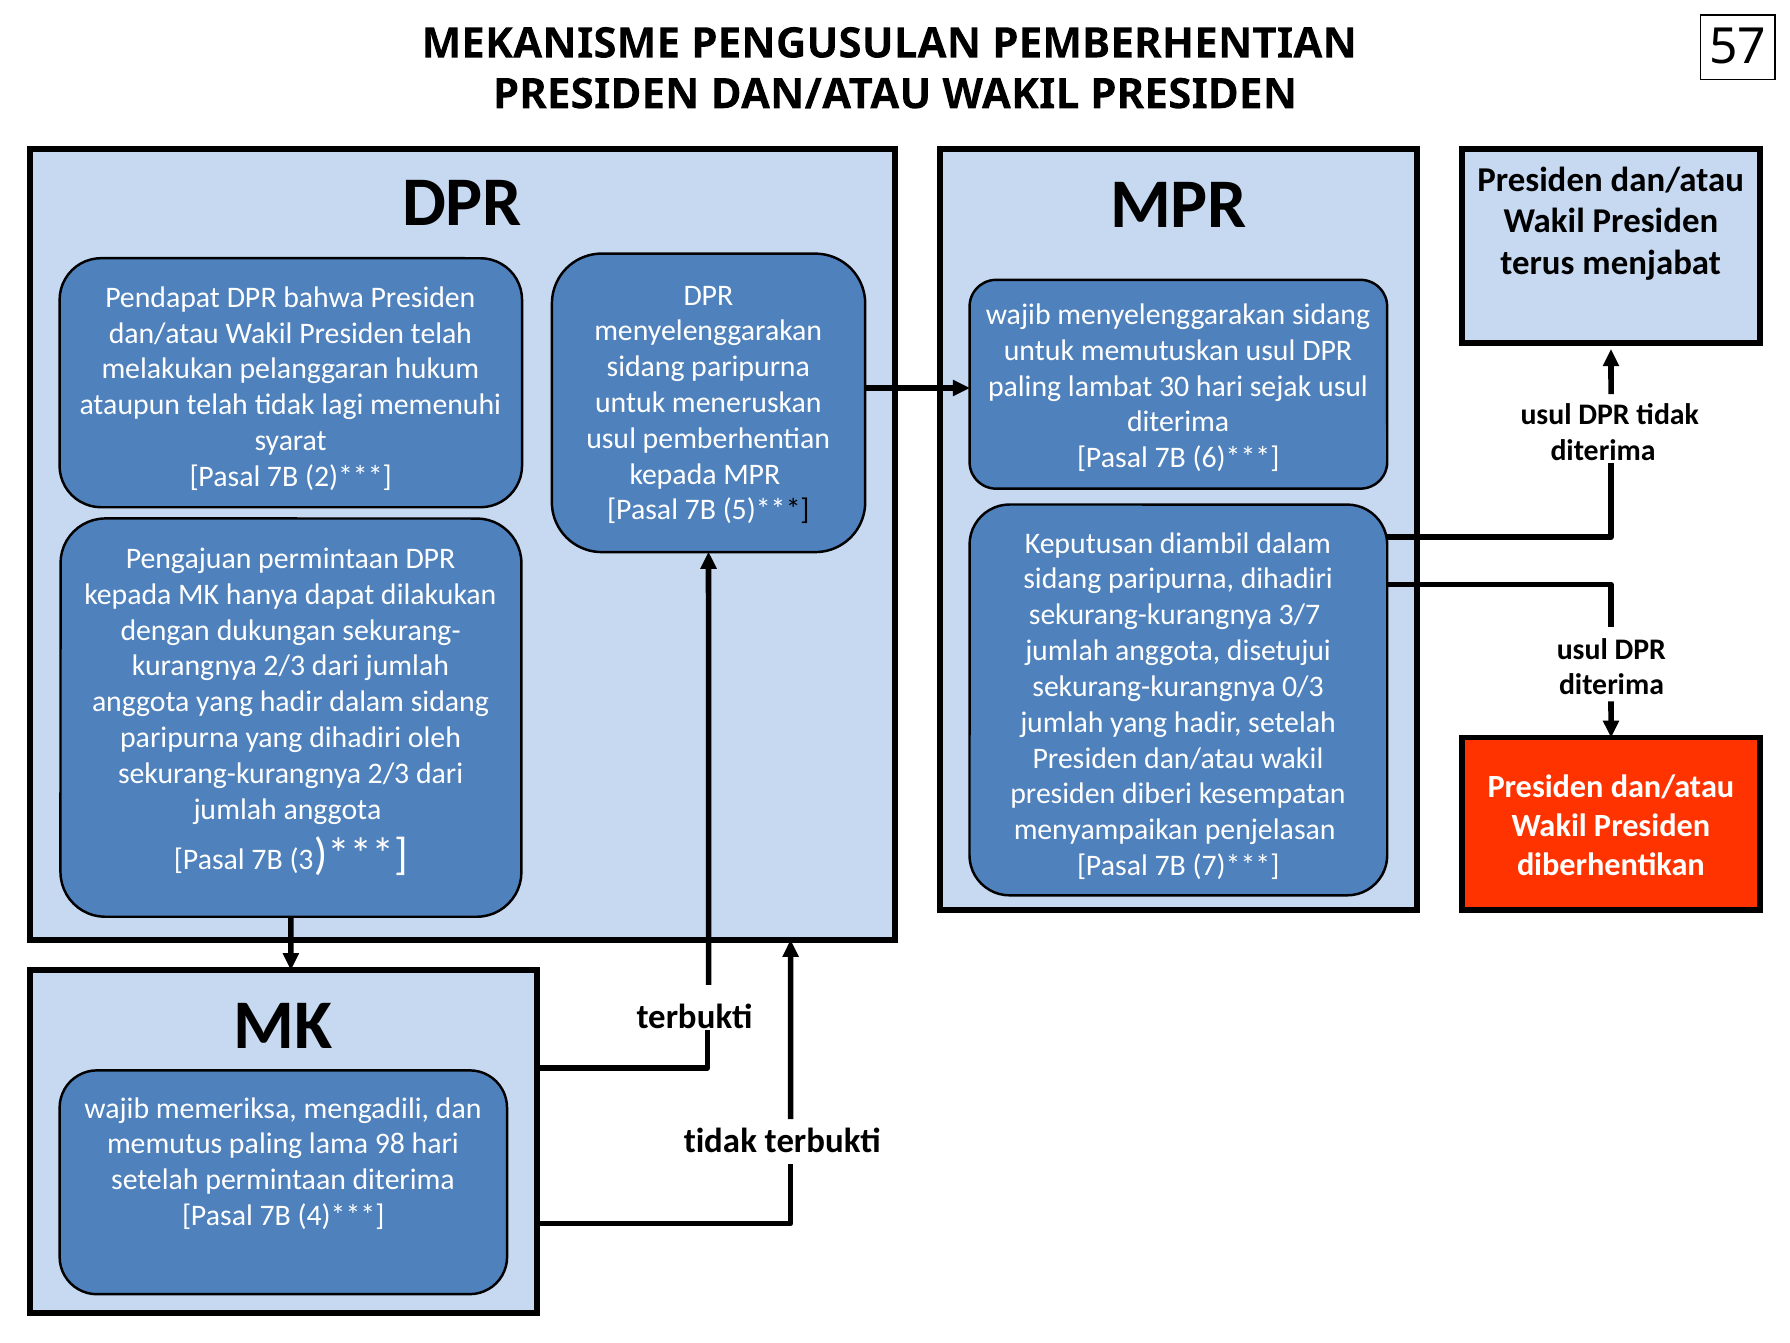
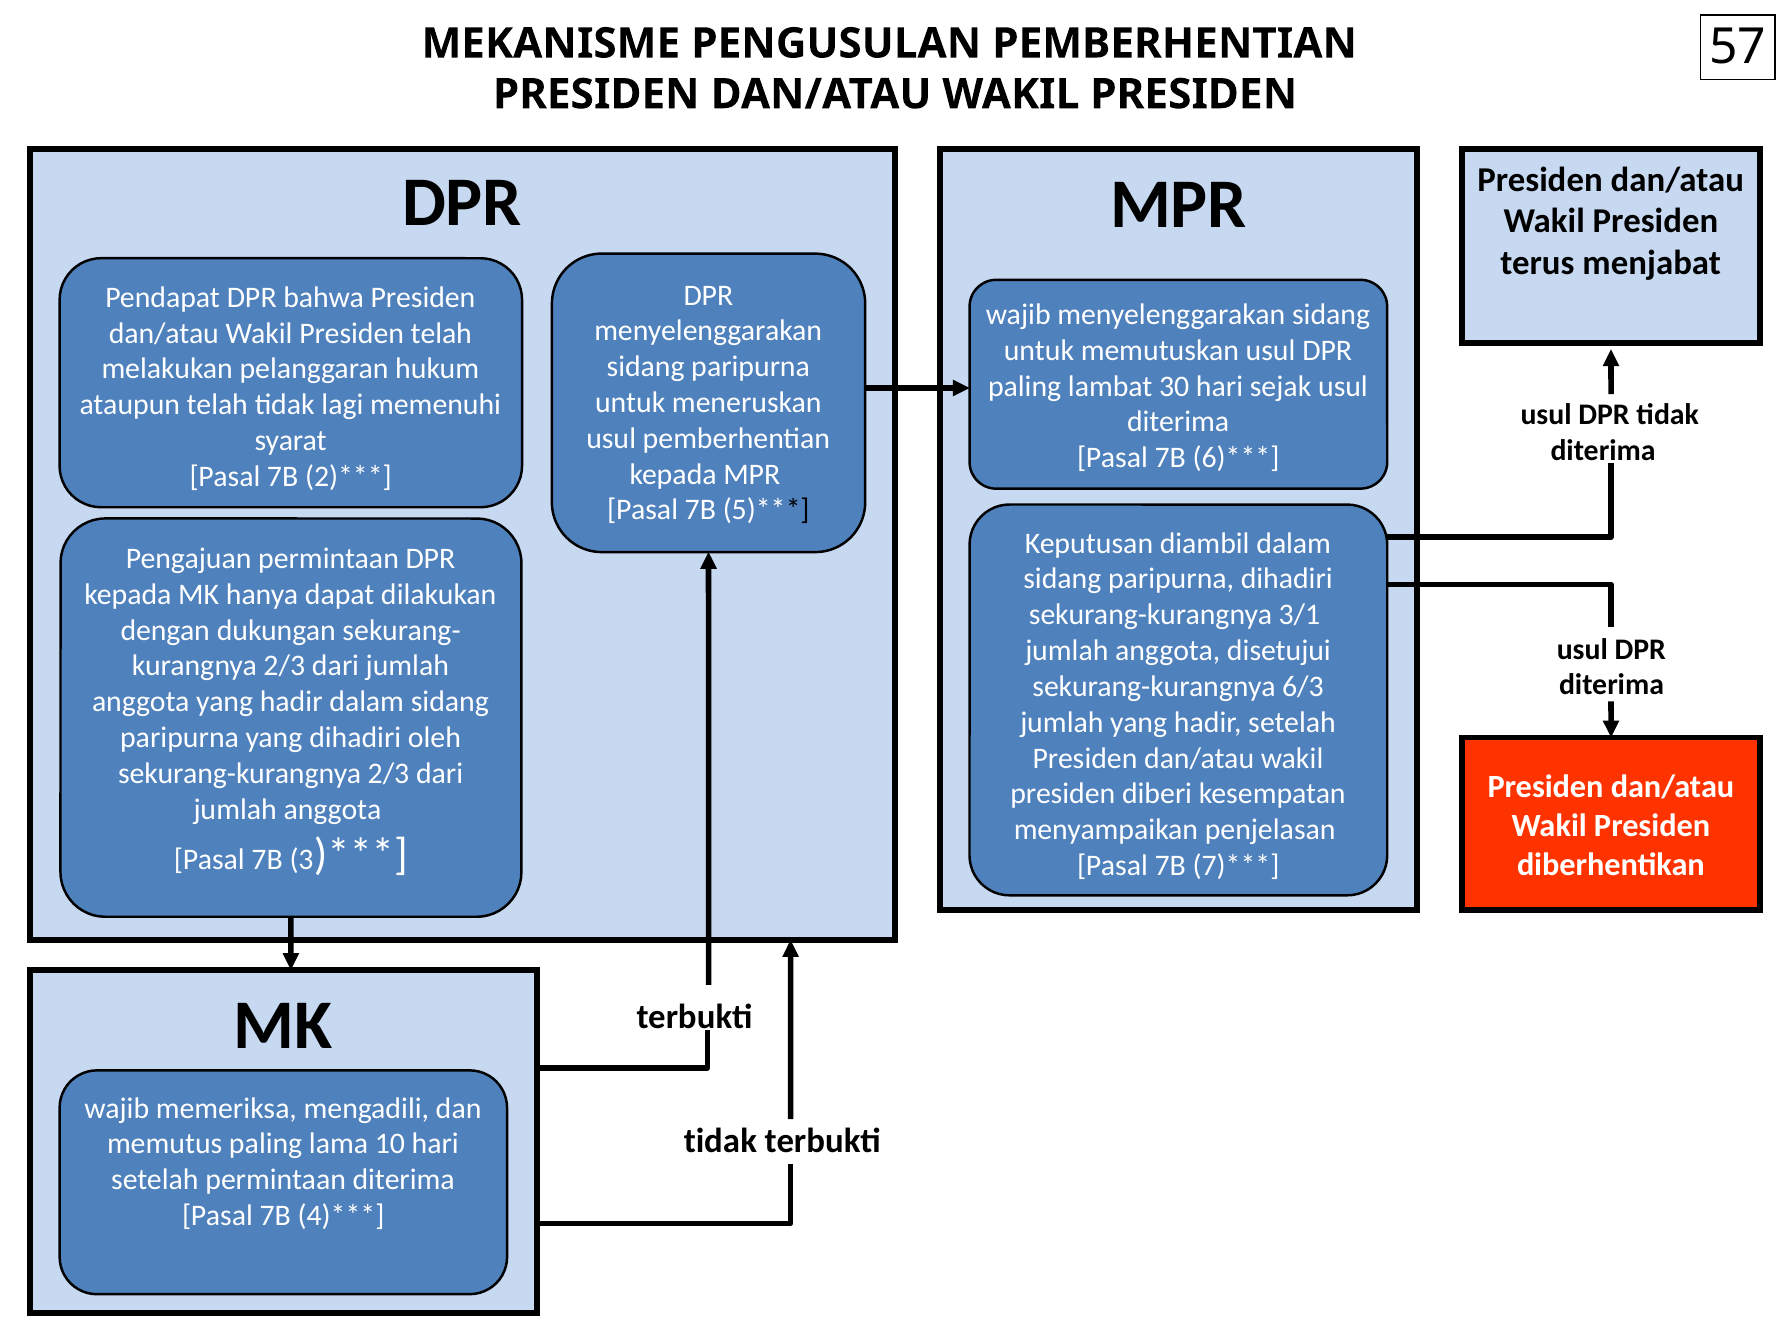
3/7: 3/7 -> 3/1
0/3: 0/3 -> 6/3
98: 98 -> 10
